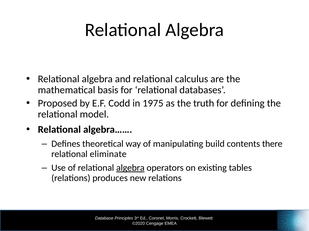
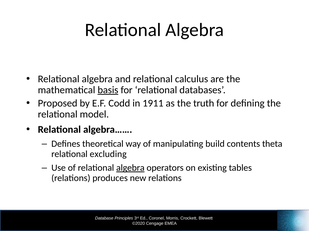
basis underline: none -> present
1975: 1975 -> 1911
there: there -> theta
eliminate: eliminate -> excluding
